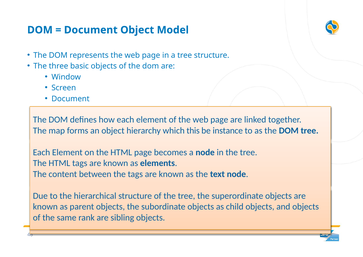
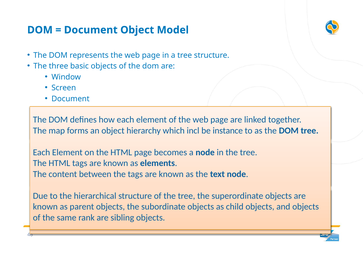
which this: this -> incl
